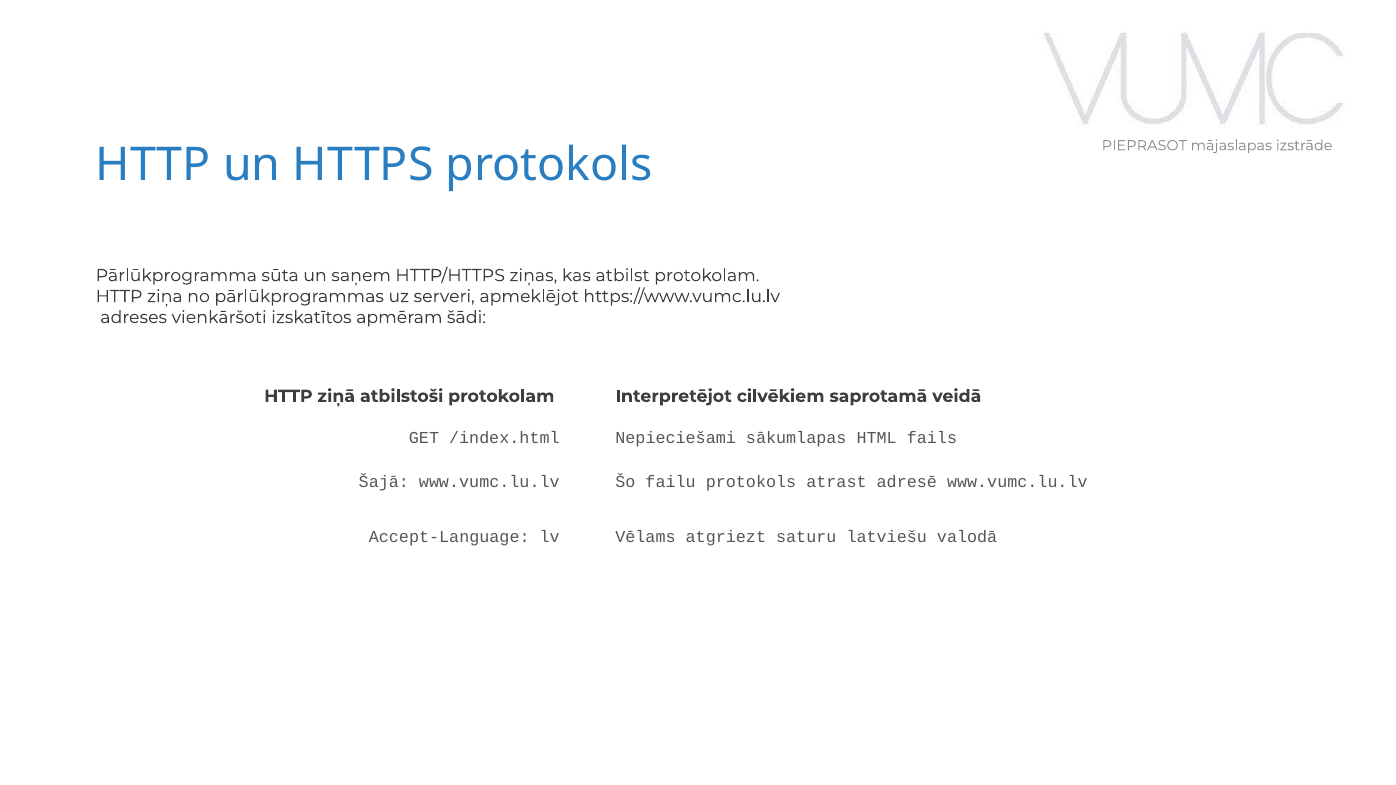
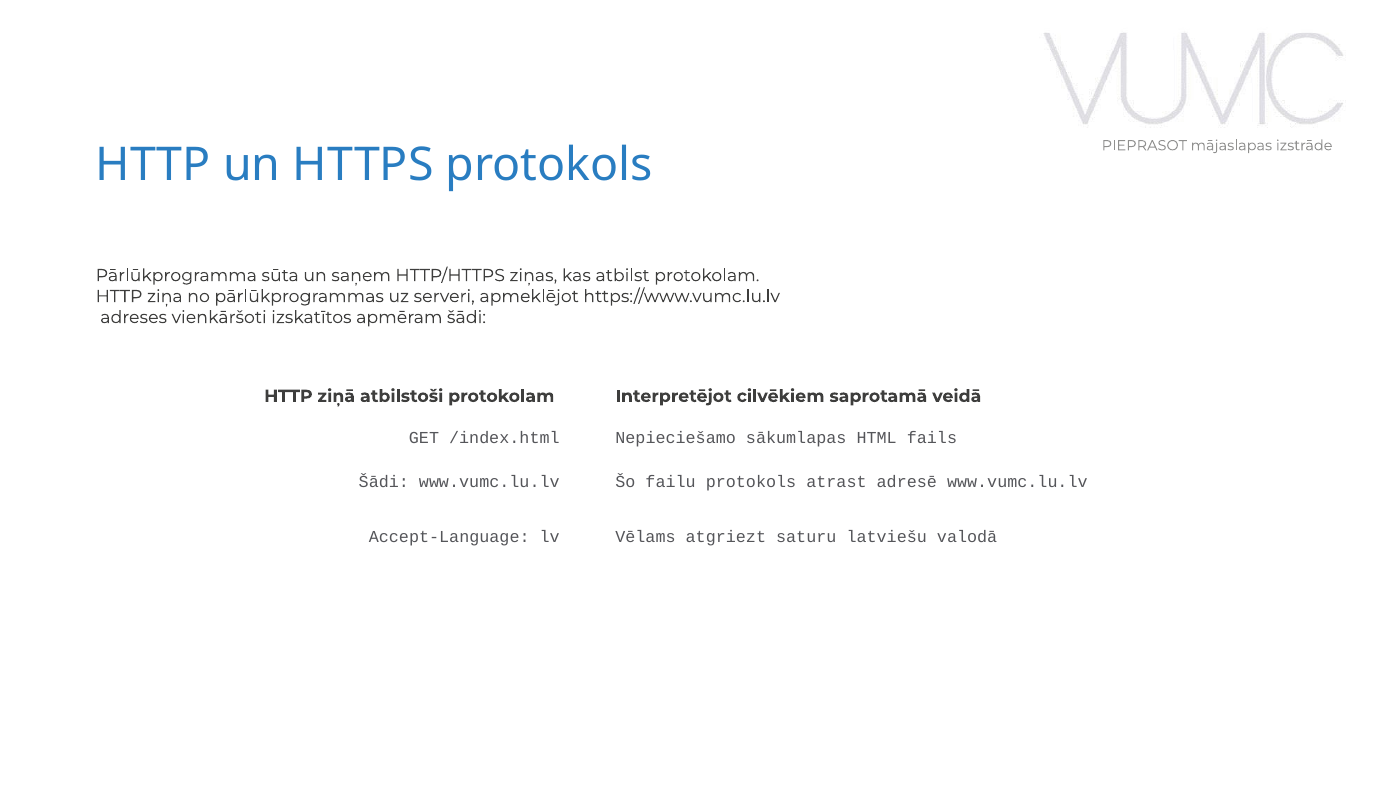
Nepieciešami: Nepieciešami -> Nepieciešamo
Šajā at (384, 482): Šajā -> Šādi
